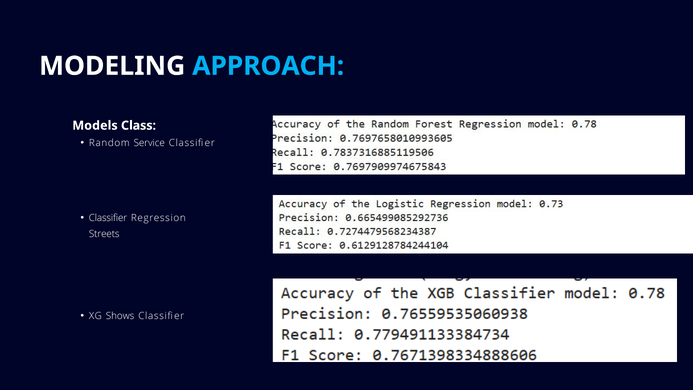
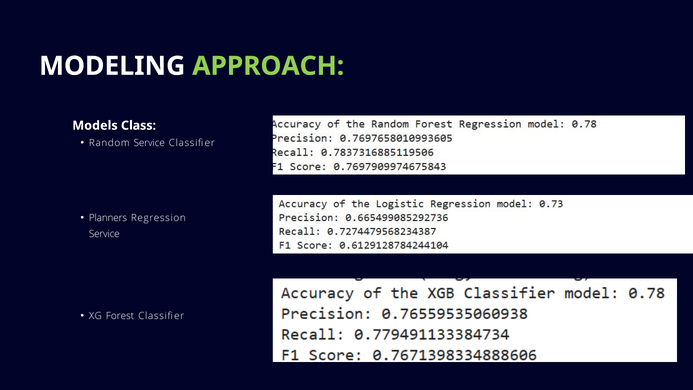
APPROACH colour: light blue -> light green
Classifier at (108, 218): Classifier -> Planners
Streets at (104, 234): Streets -> Service
Shows: Shows -> Forest
